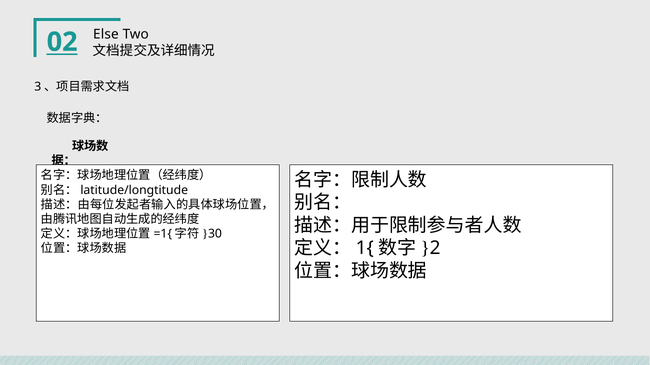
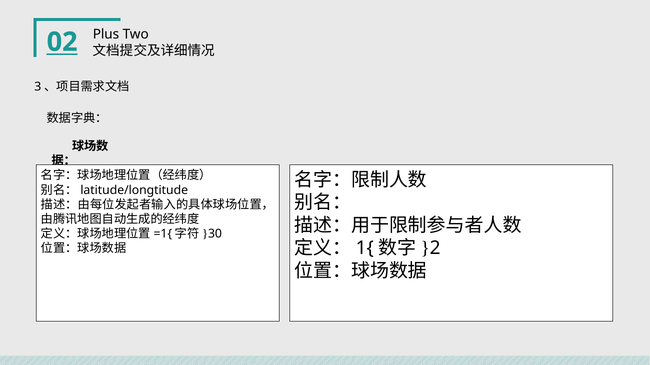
Else: Else -> Plus
